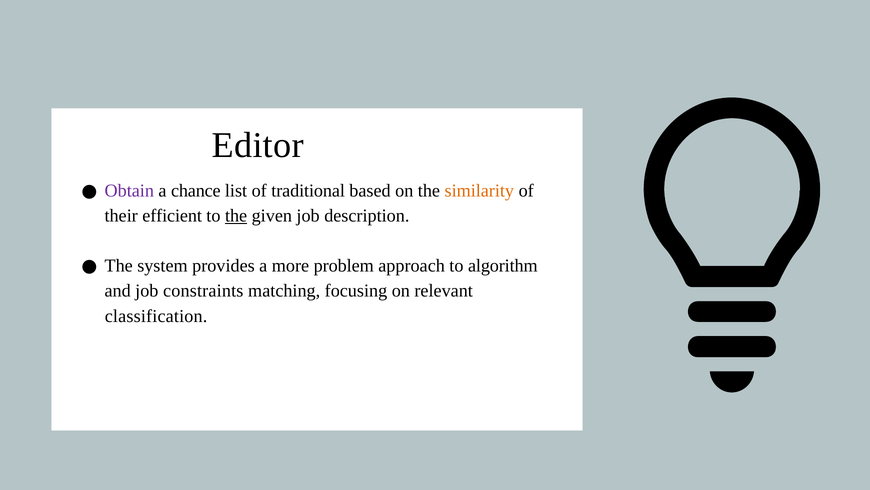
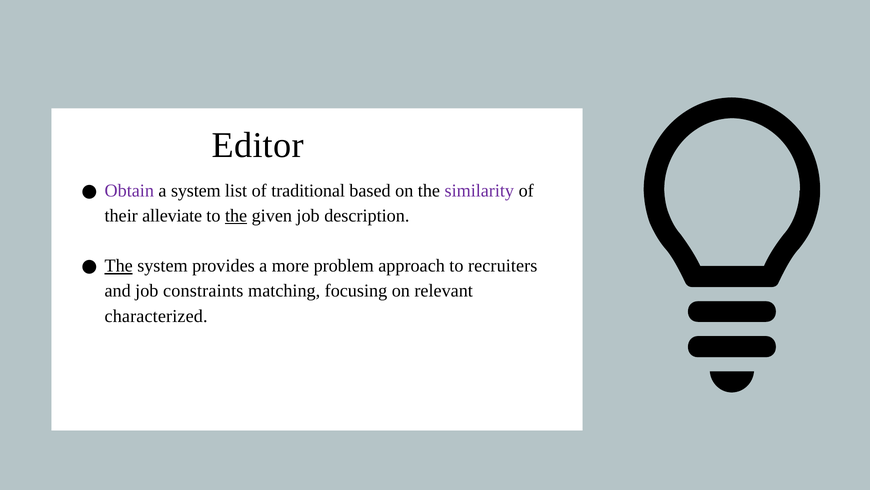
a chance: chance -> system
similarity colour: orange -> purple
efficient: efficient -> alleviate
The at (119, 266) underline: none -> present
algorithm: algorithm -> recruiters
classification: classification -> characterized
